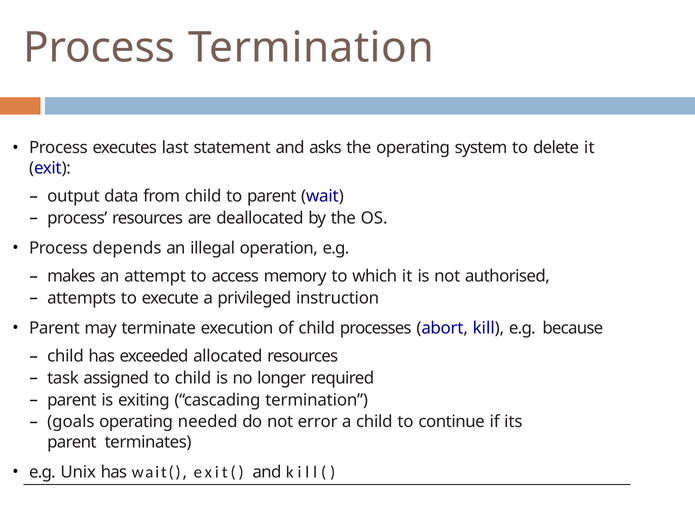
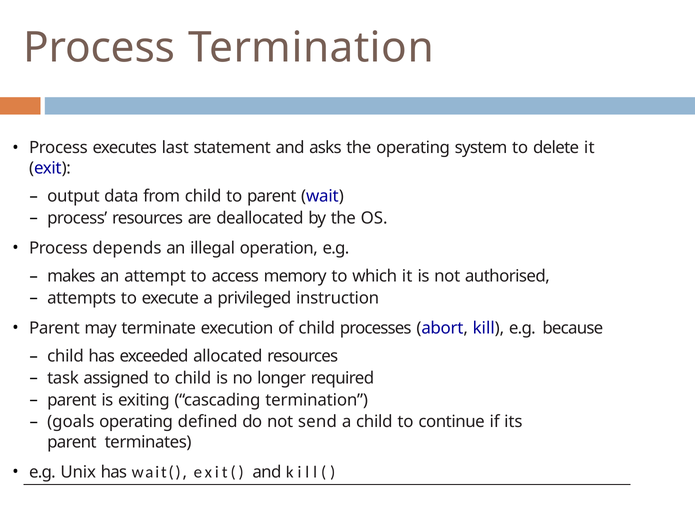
needed: needed -> defined
error: error -> send
